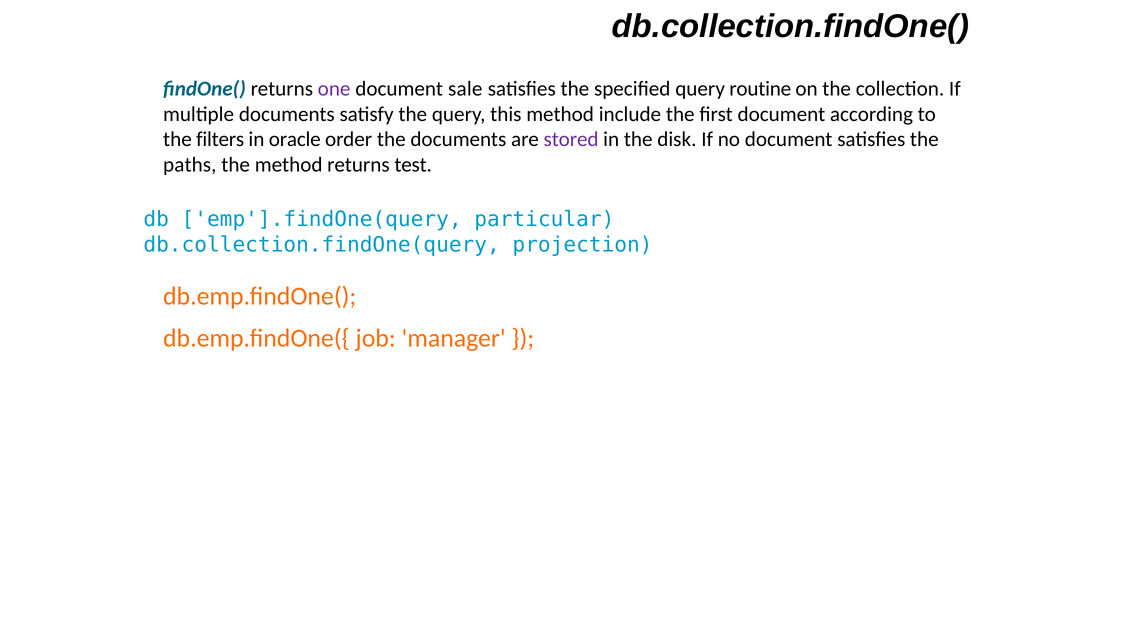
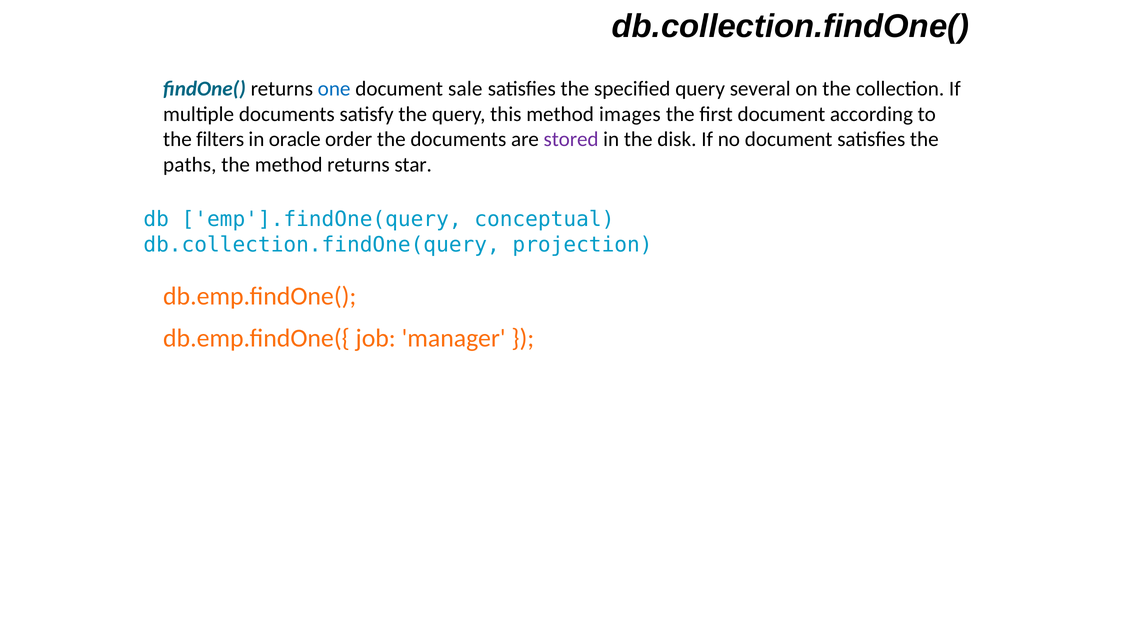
one colour: purple -> blue
routine: routine -> several
include: include -> images
test: test -> star
particular: particular -> conceptual
